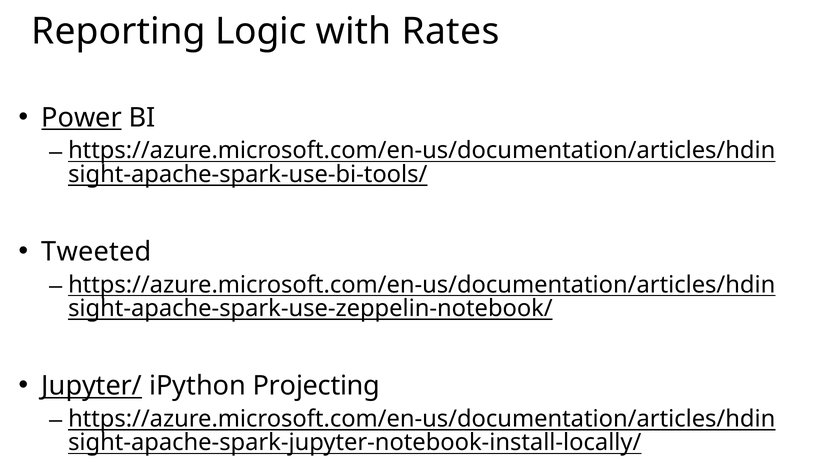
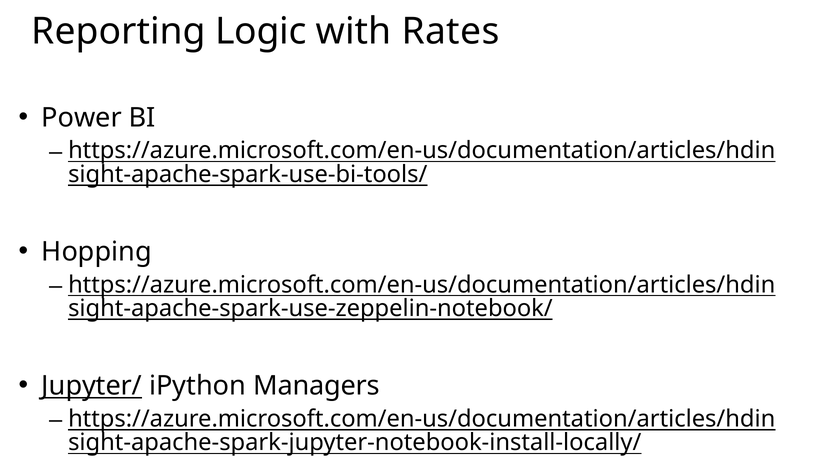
Power underline: present -> none
Tweeted: Tweeted -> Hopping
Projecting: Projecting -> Managers
